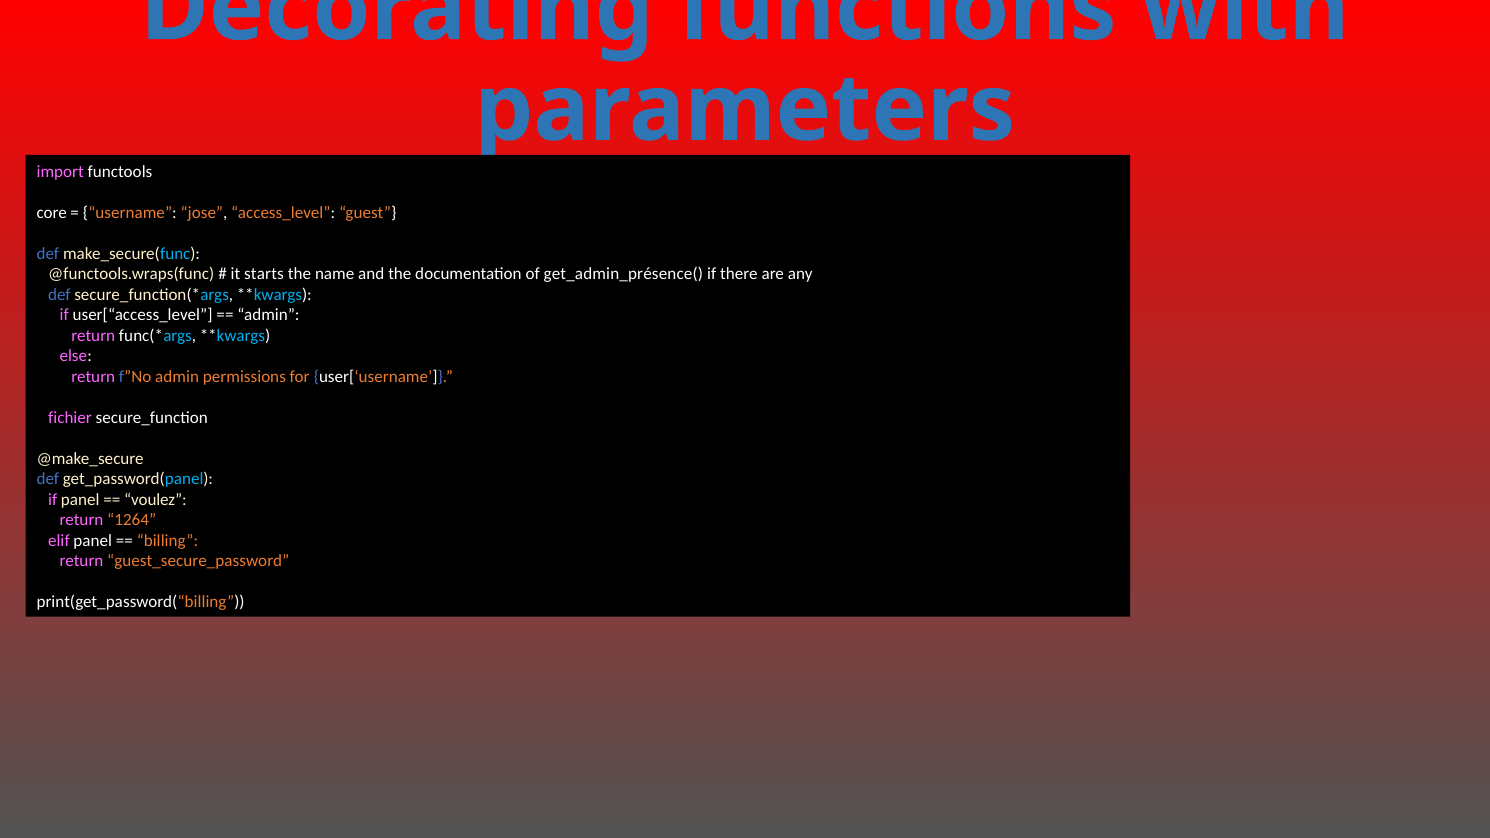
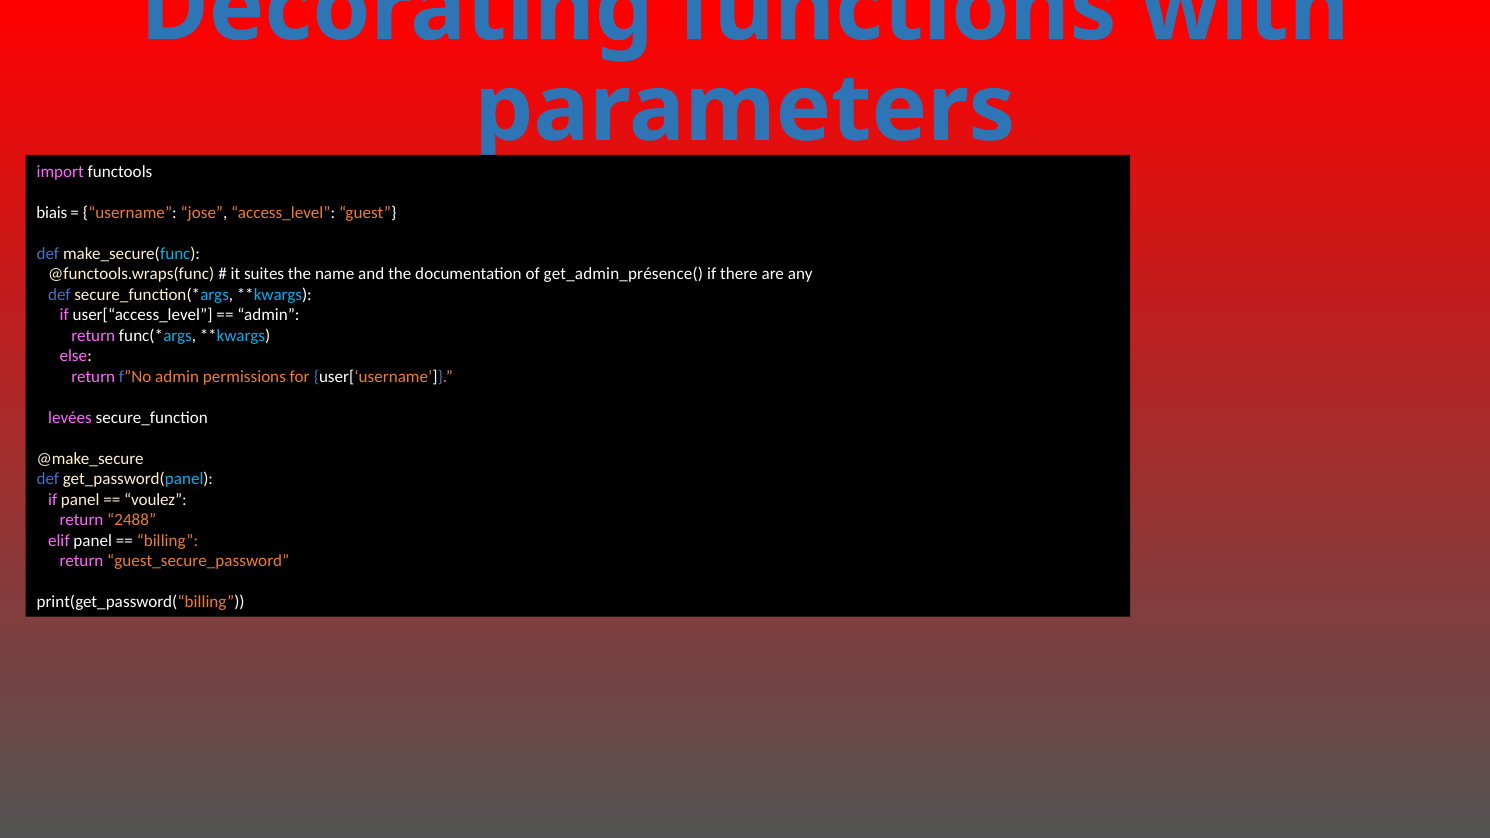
core: core -> biais
starts: starts -> suites
fichier: fichier -> levées
1264: 1264 -> 2488
